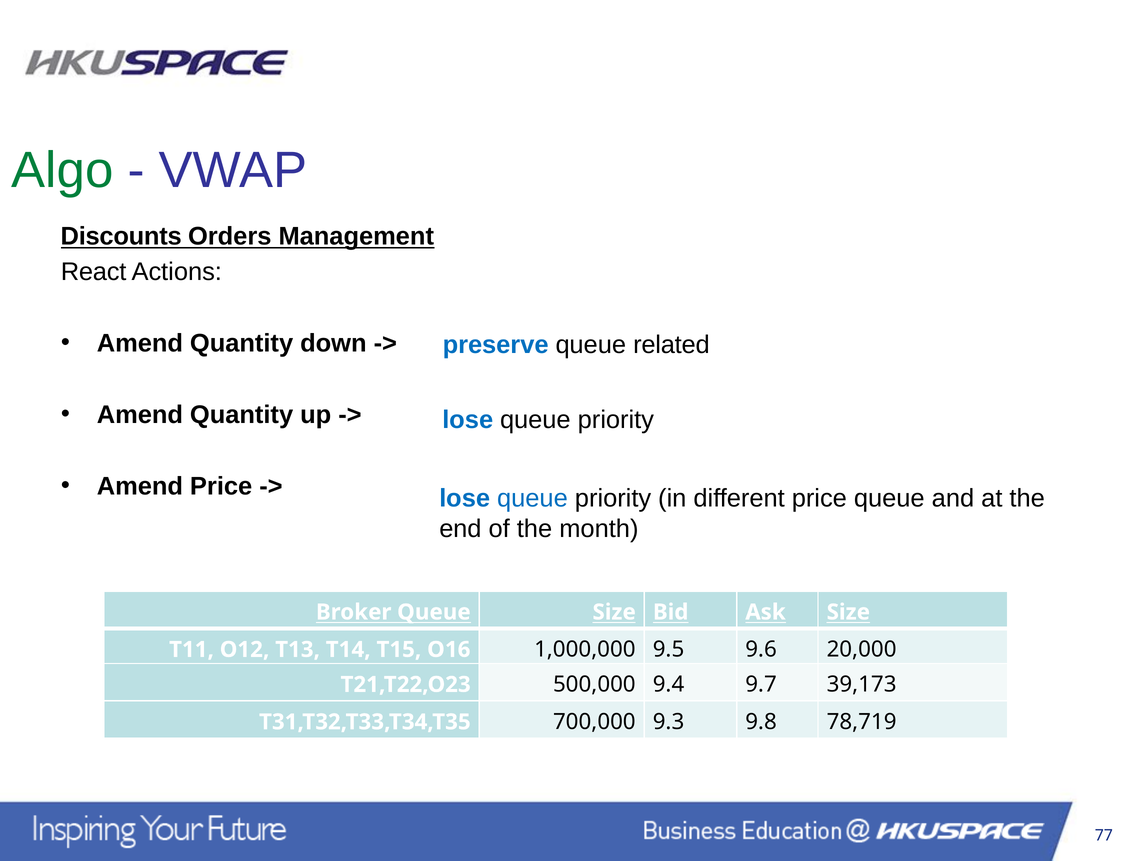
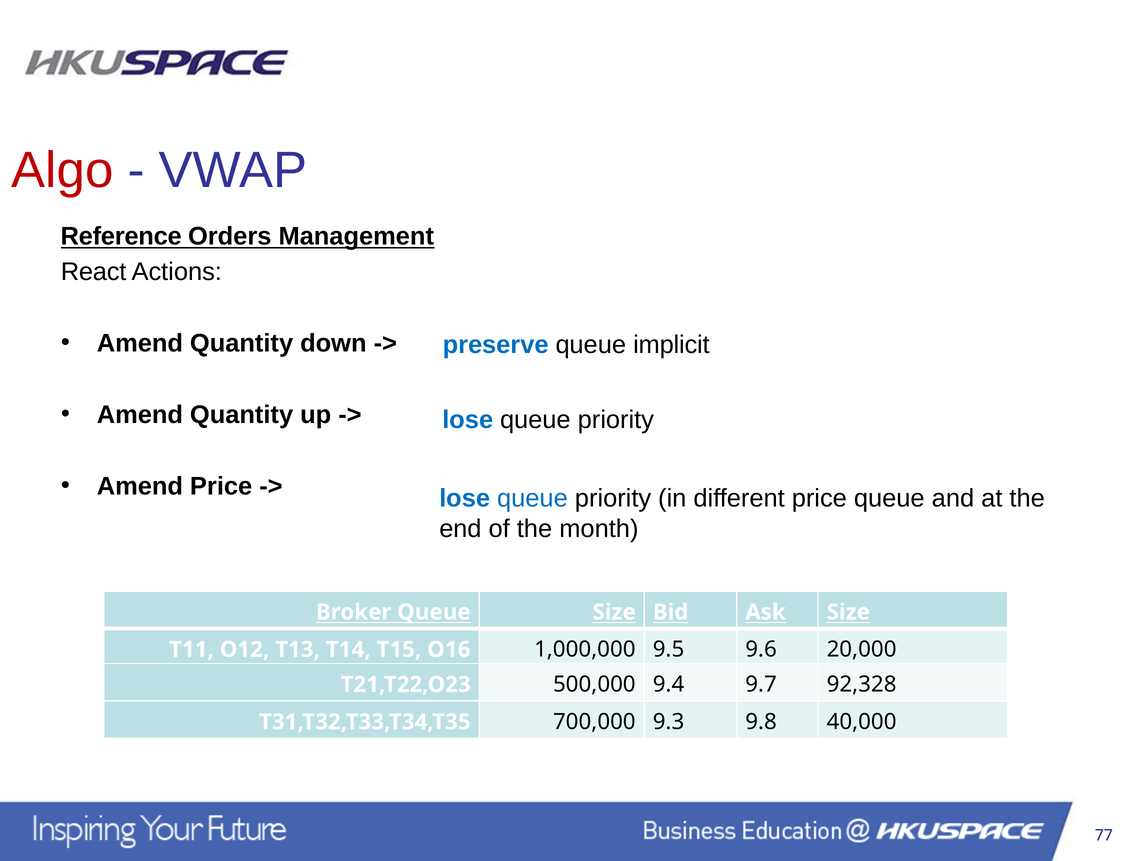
Algo colour: green -> red
Discounts: Discounts -> Reference
related: related -> implicit
39,173: 39,173 -> 92,328
78,719: 78,719 -> 40,000
